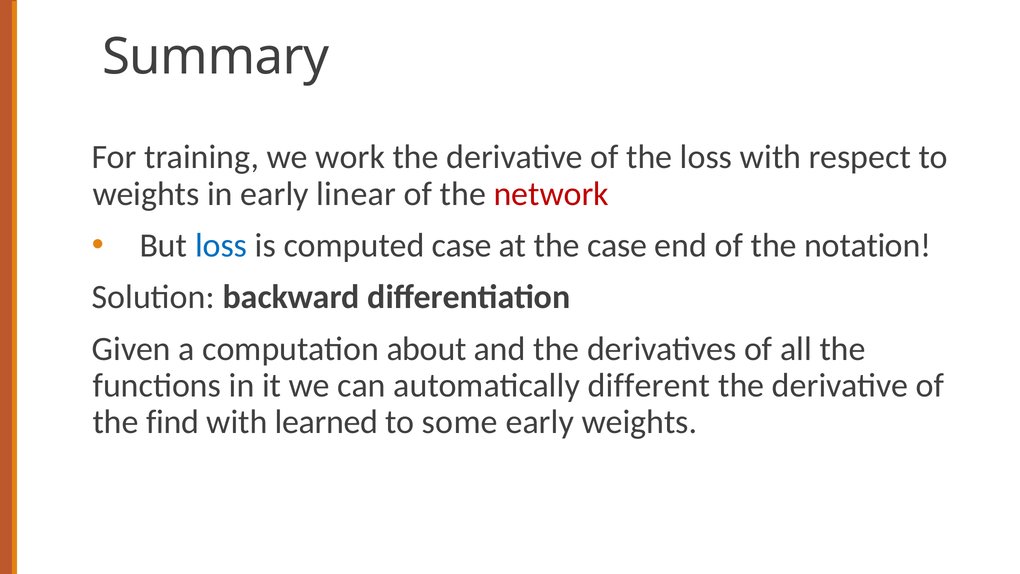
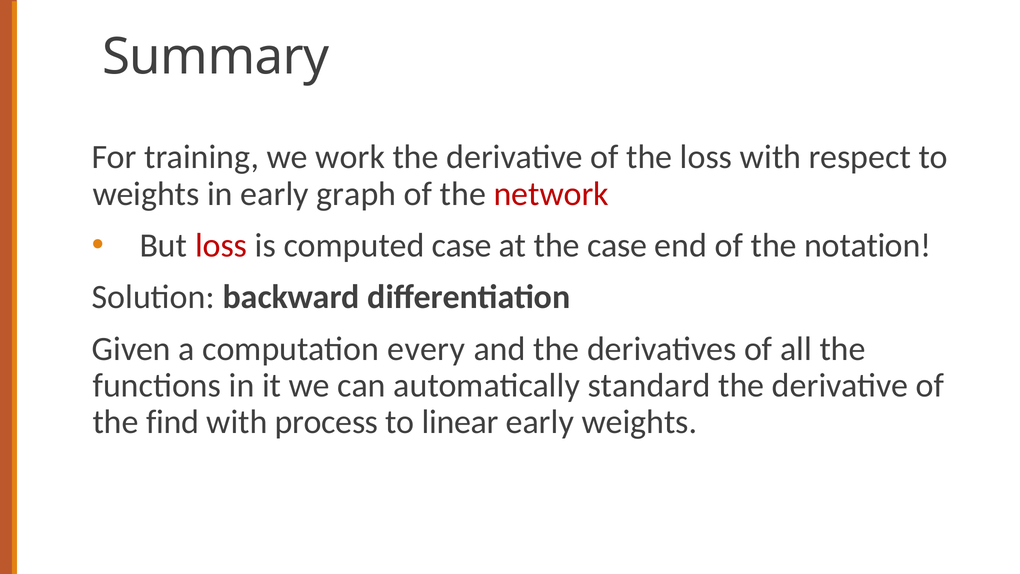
linear: linear -> graph
loss at (221, 245) colour: blue -> red
about: about -> every
different: different -> standard
learned: learned -> process
some: some -> linear
